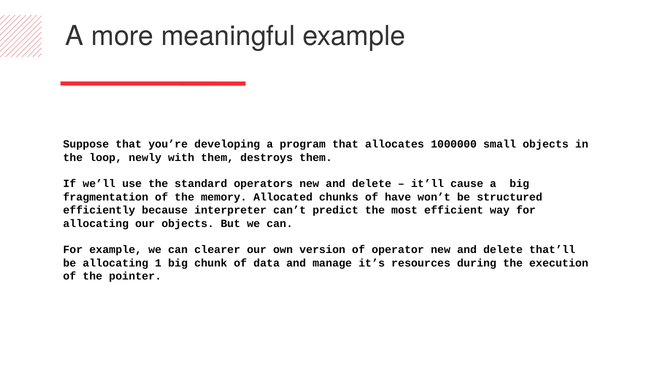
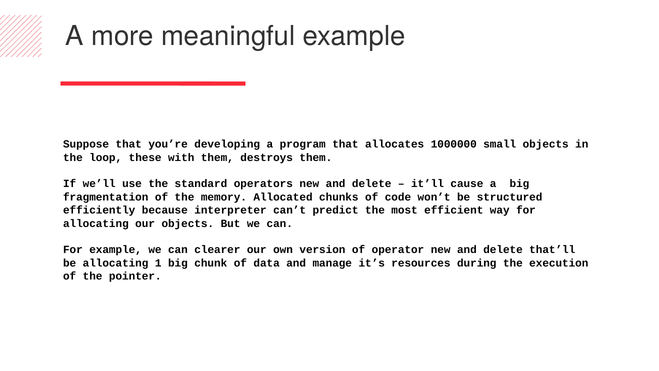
newly: newly -> these
have: have -> code
